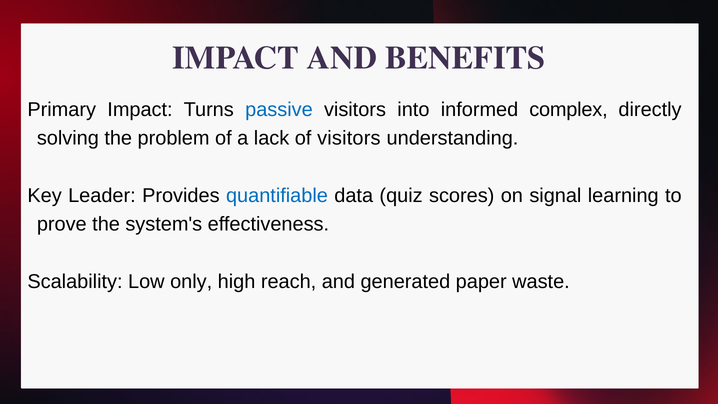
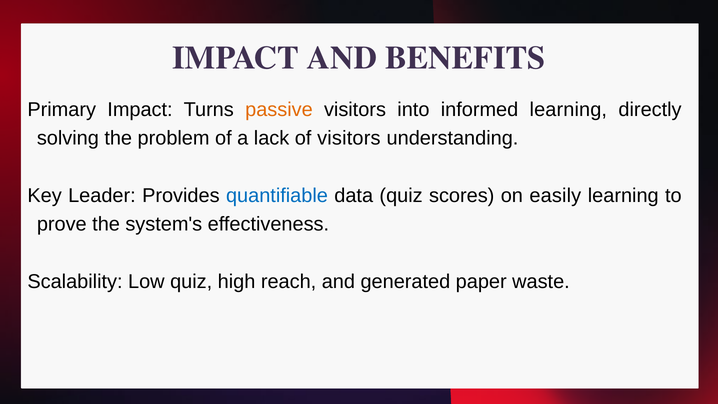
passive colour: blue -> orange
informed complex: complex -> learning
signal: signal -> easily
Low only: only -> quiz
